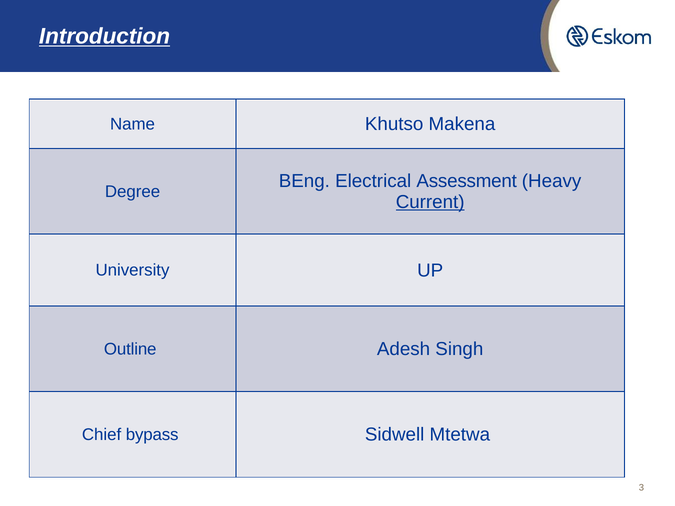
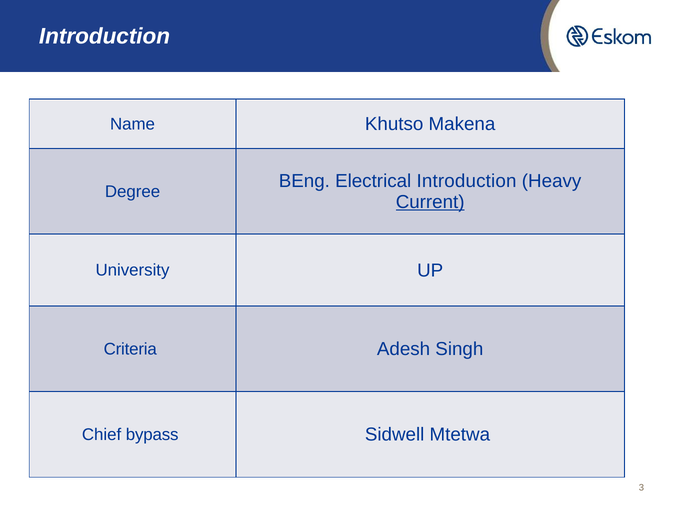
Introduction at (105, 36) underline: present -> none
Electrical Assessment: Assessment -> Introduction
Outline: Outline -> Criteria
